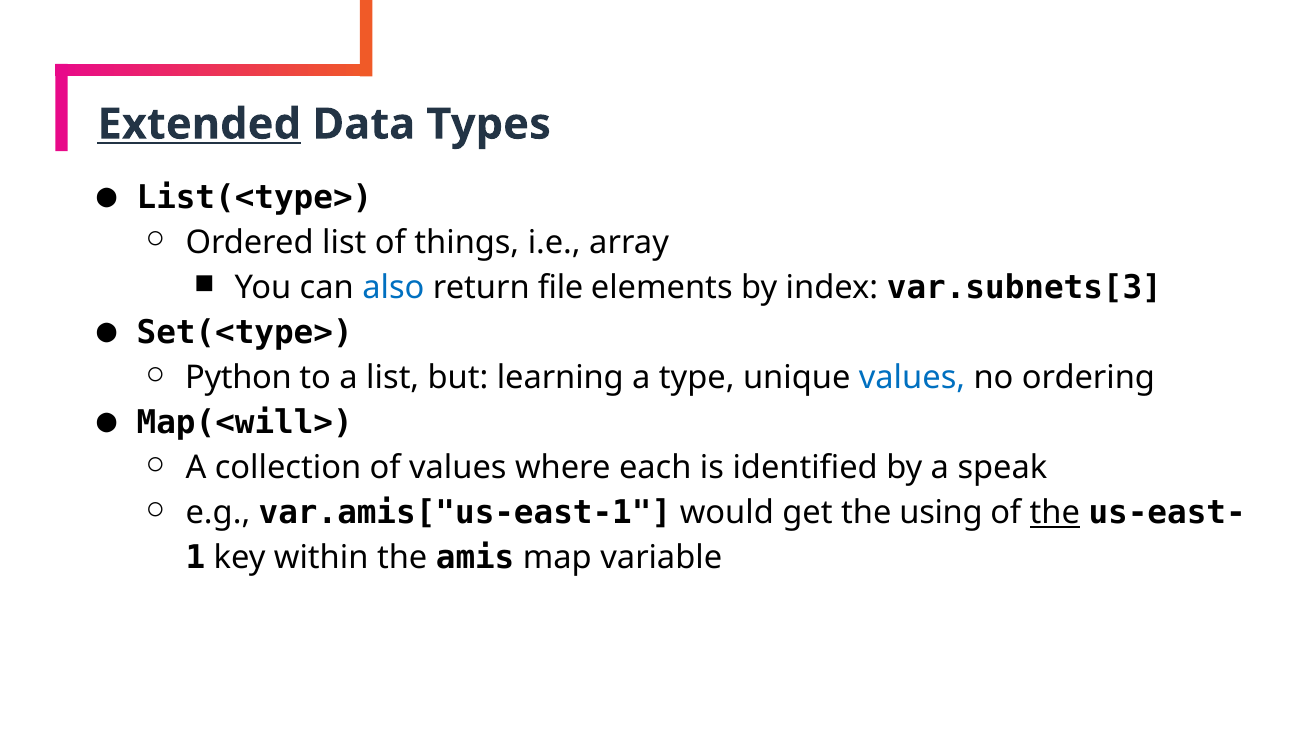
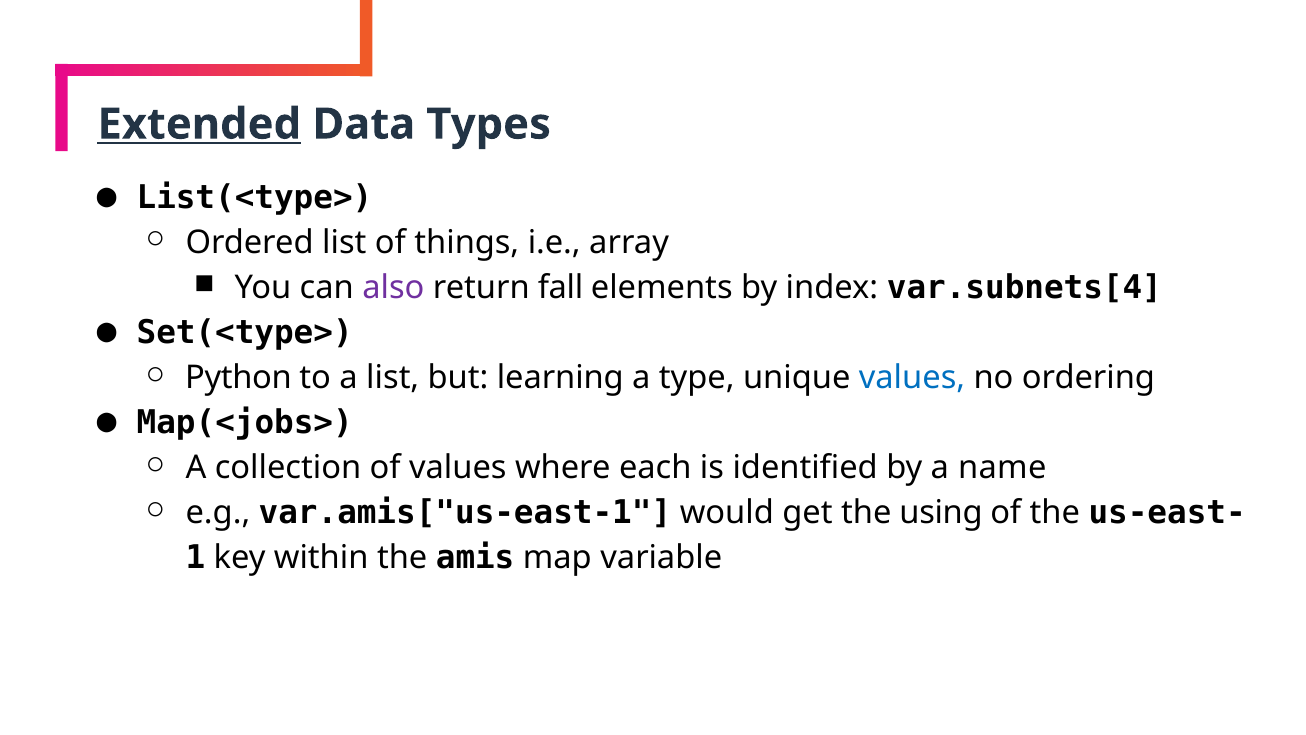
also colour: blue -> purple
file: file -> fall
var.subnets[3: var.subnets[3 -> var.subnets[4
Map(<will>: Map(<will> -> Map(<jobs>
speak: speak -> name
the at (1055, 513) underline: present -> none
